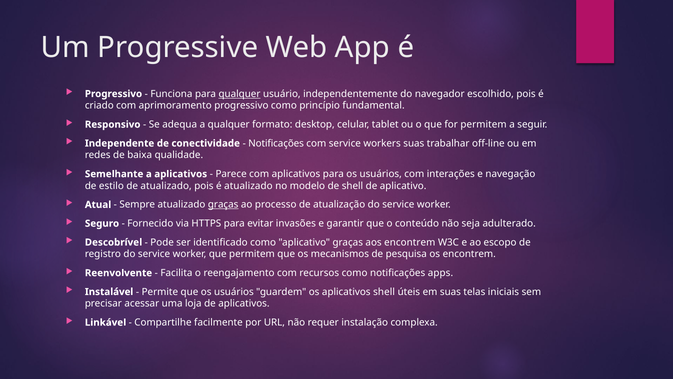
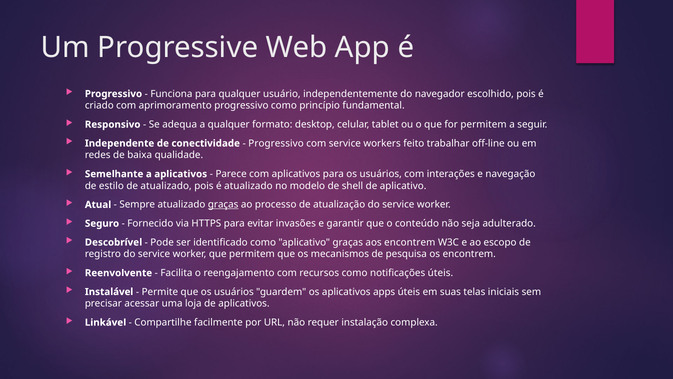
qualquer at (240, 94) underline: present -> none
Notificações at (276, 143): Notificações -> Progressivo
workers suas: suas -> feito
notificações apps: apps -> úteis
aplicativos shell: shell -> apps
